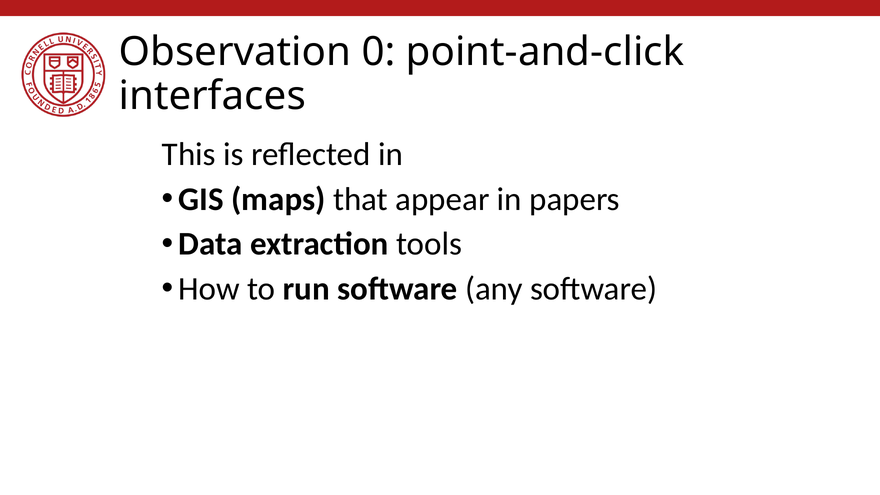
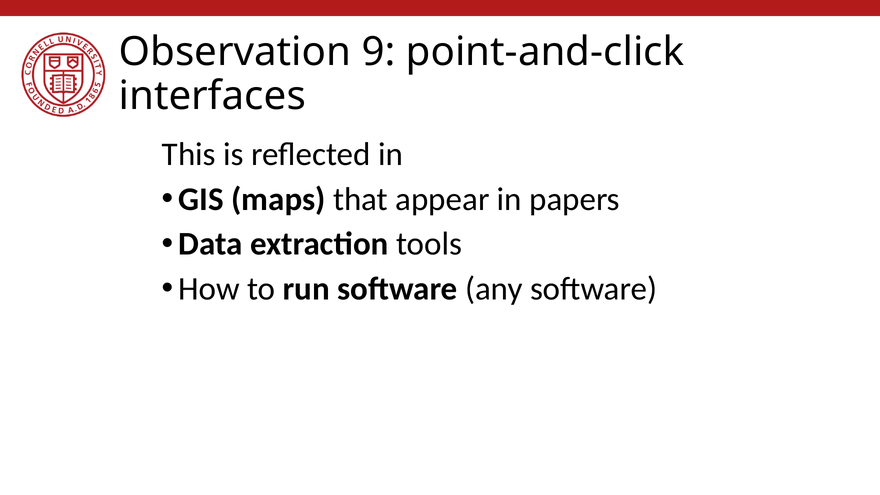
0: 0 -> 9
